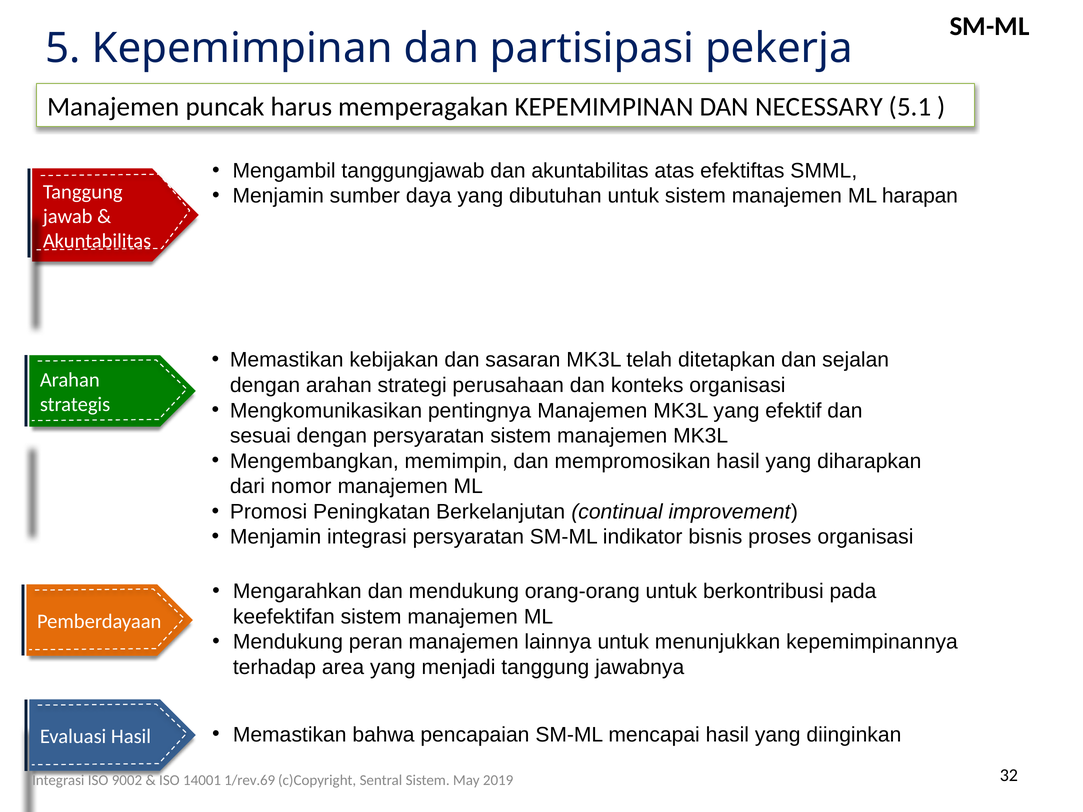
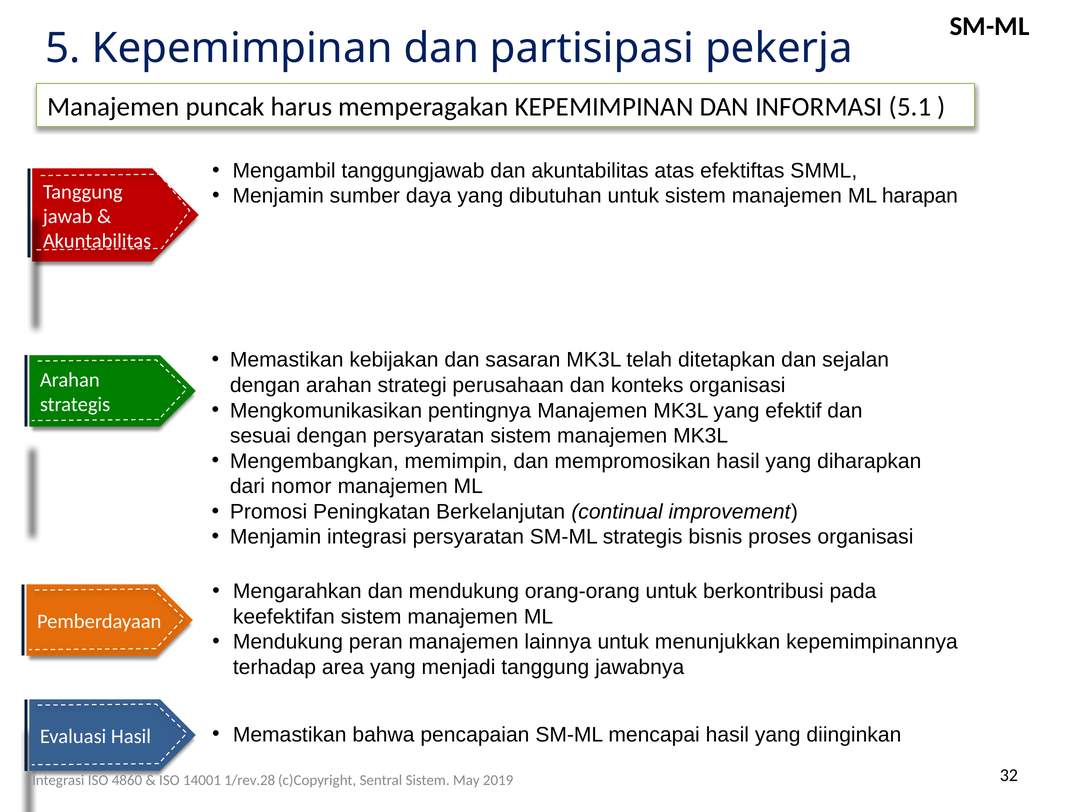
NECESSARY: NECESSARY -> INFORMASI
SM-ML indikator: indikator -> strategis
9002: 9002 -> 4860
1/rev.69: 1/rev.69 -> 1/rev.28
